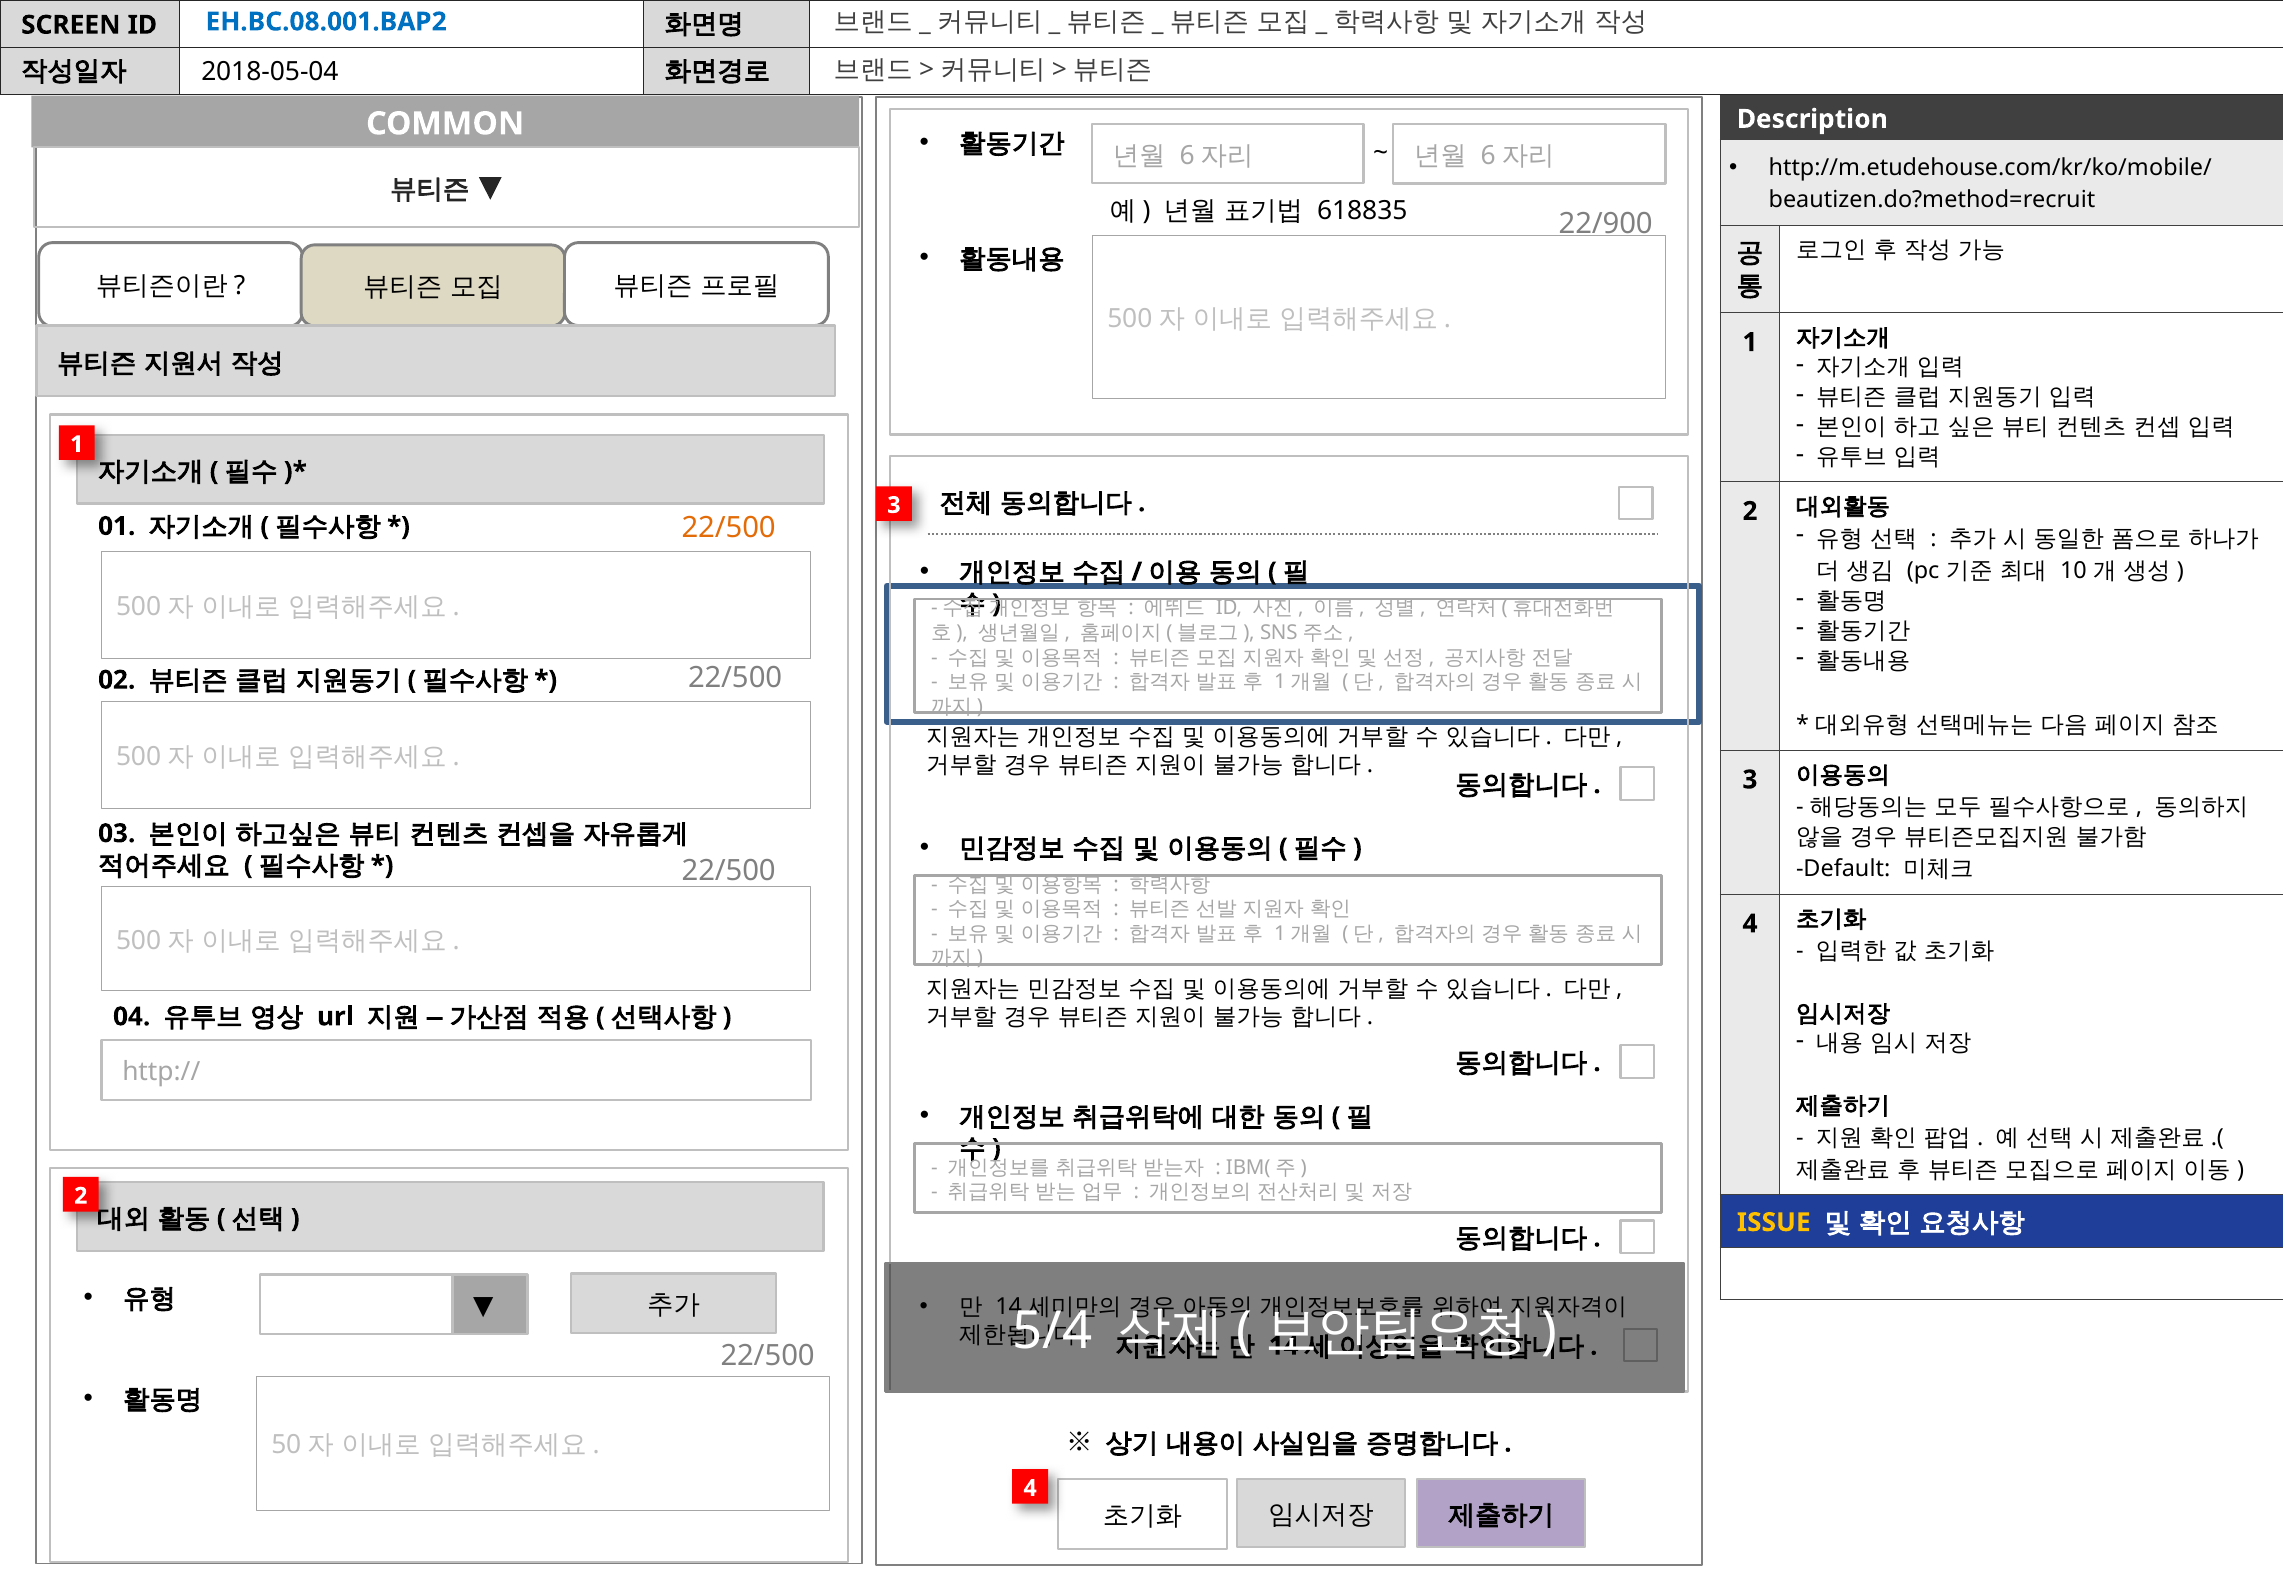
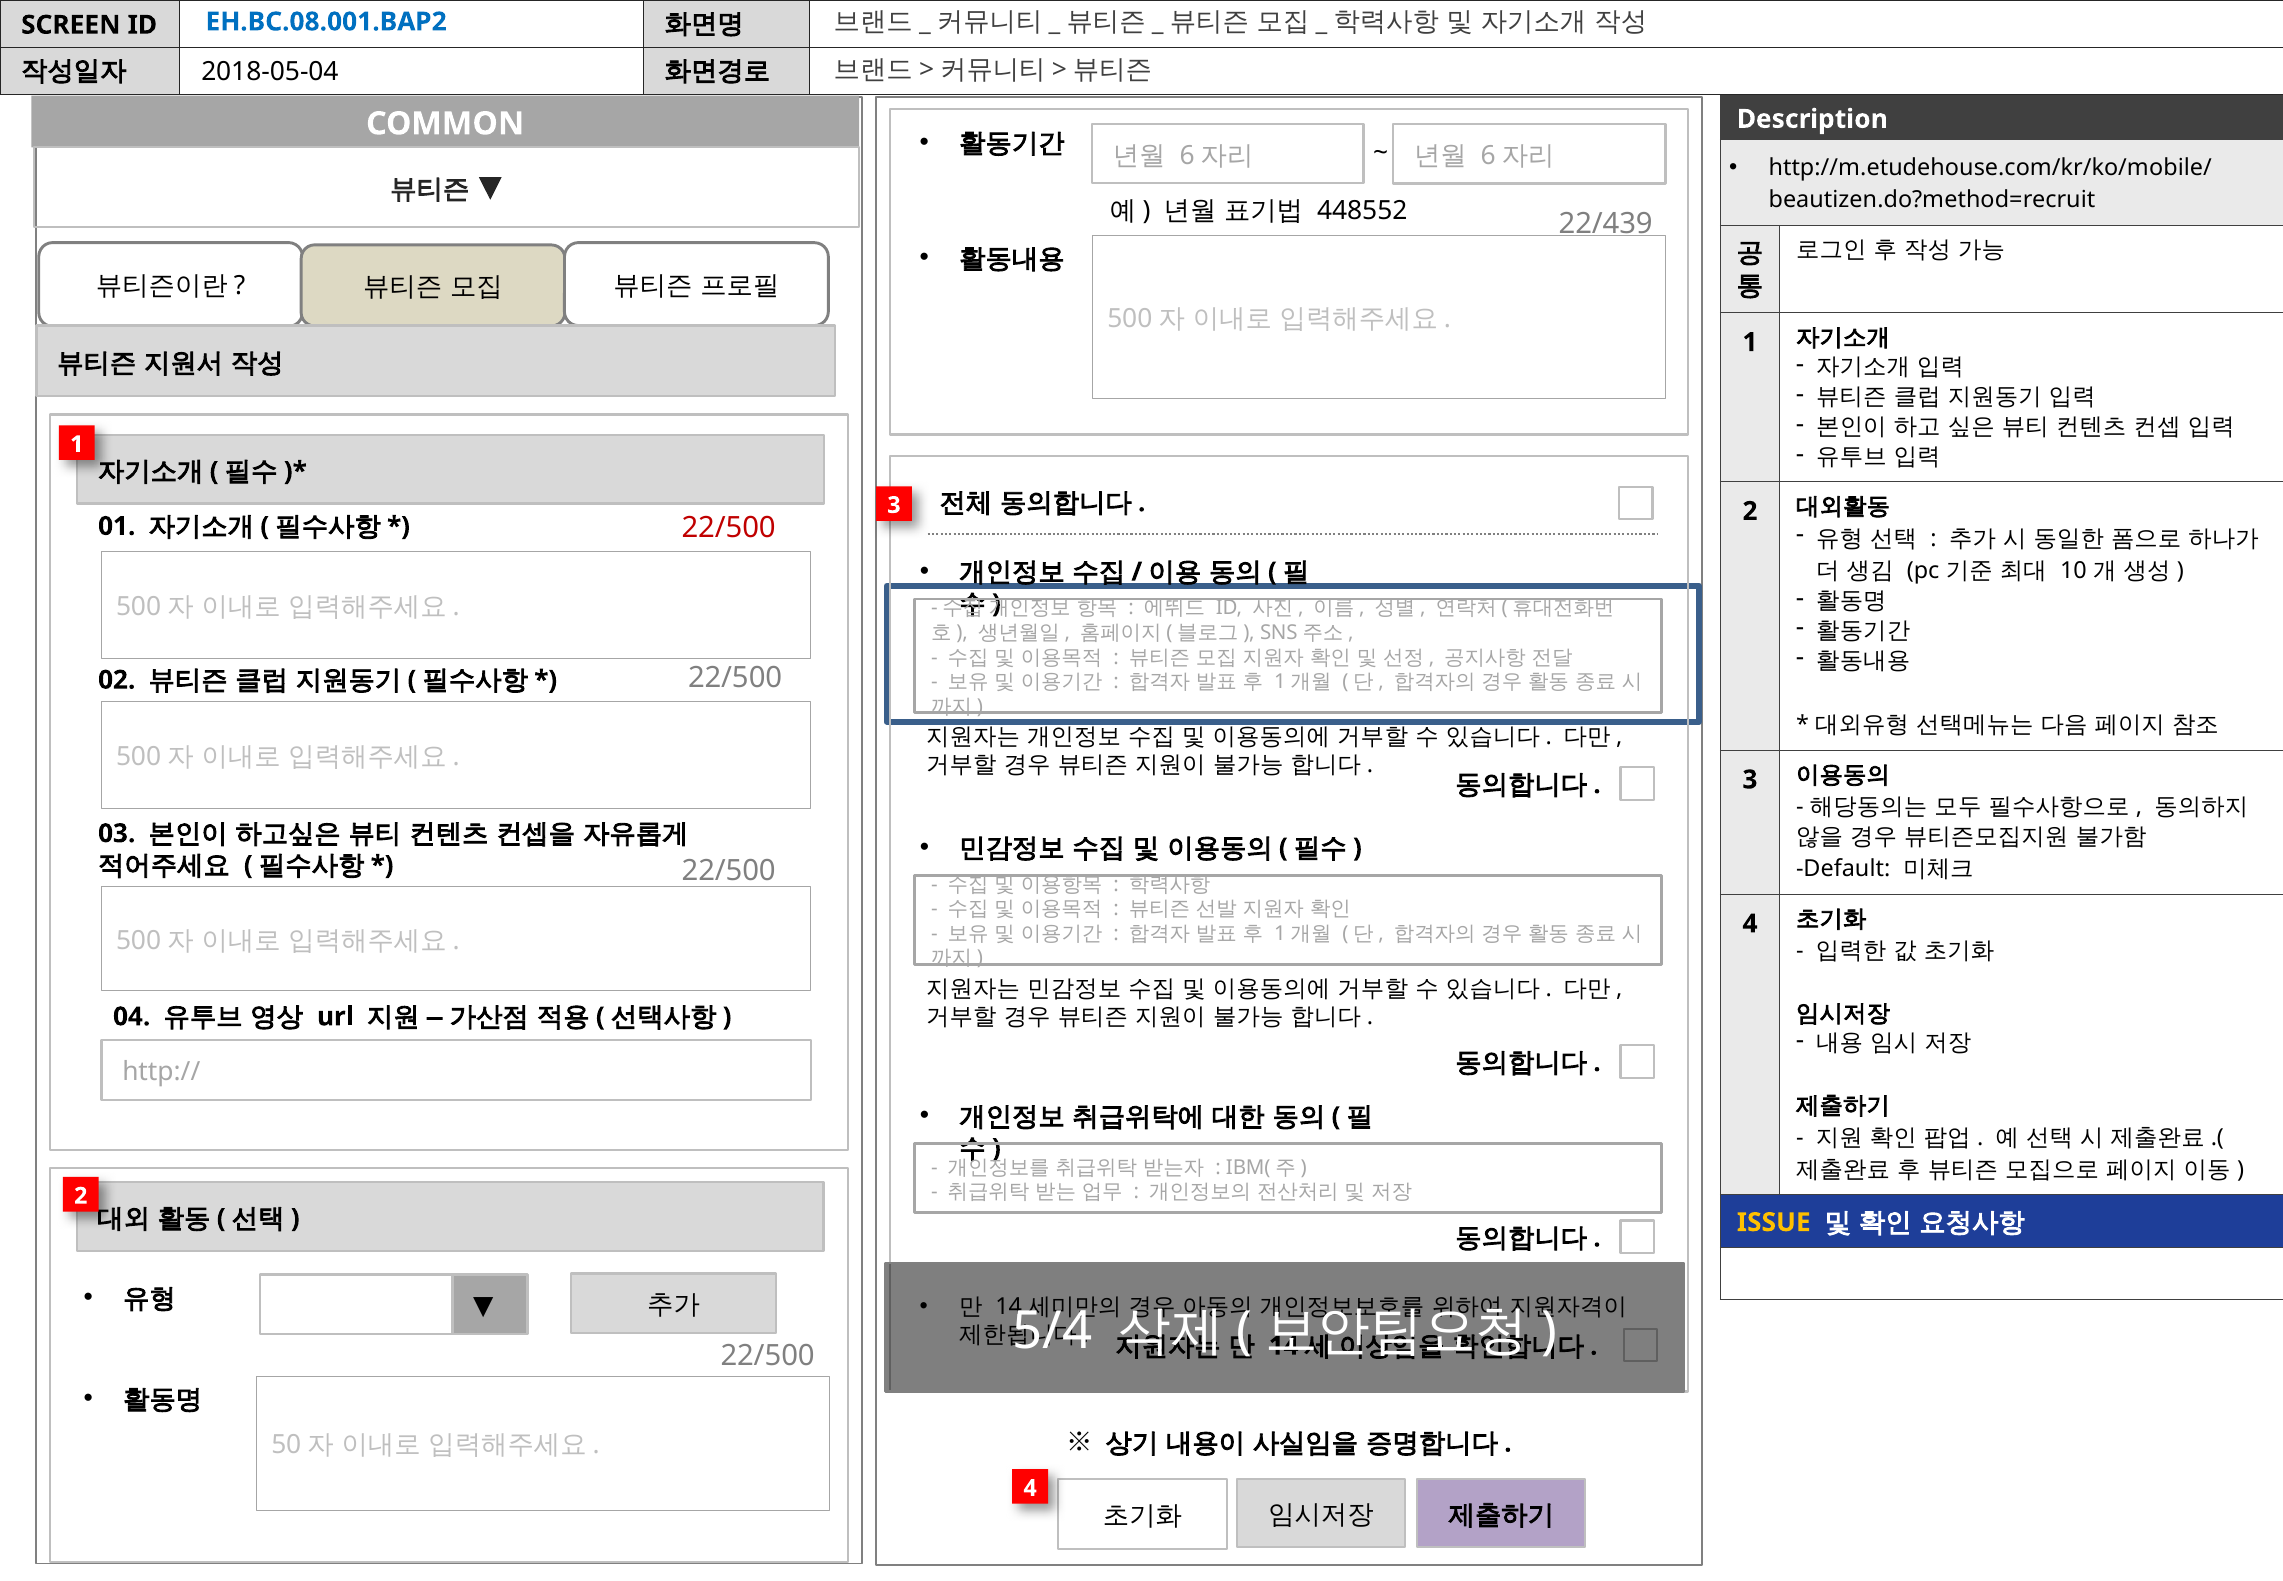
618835: 618835 -> 448552
22/900: 22/900 -> 22/439
22/500 at (729, 528) colour: orange -> red
